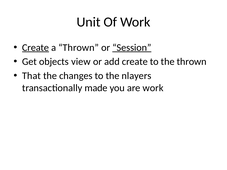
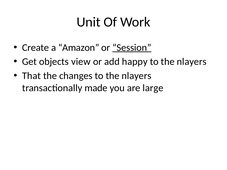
Create at (36, 48) underline: present -> none
a Thrown: Thrown -> Amazon
add create: create -> happy
thrown at (192, 62): thrown -> nlayers
are work: work -> large
